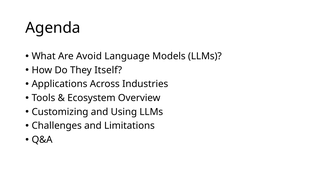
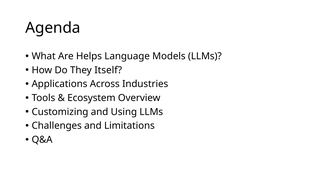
Avoid: Avoid -> Helps
